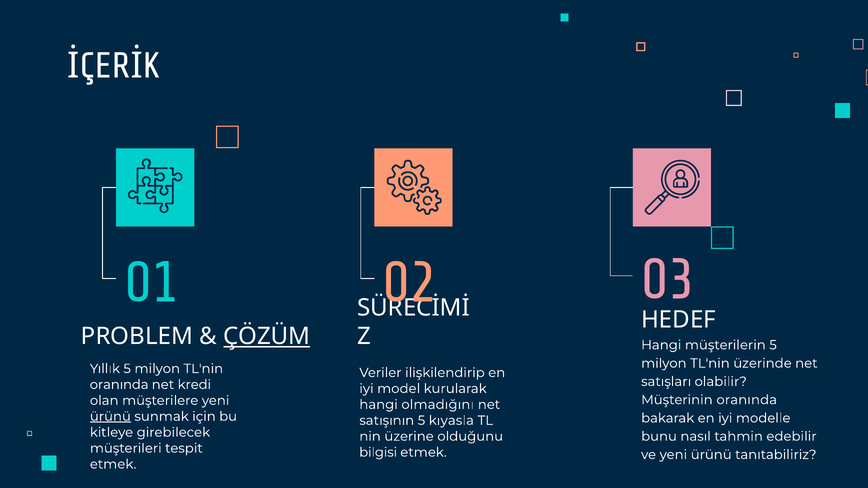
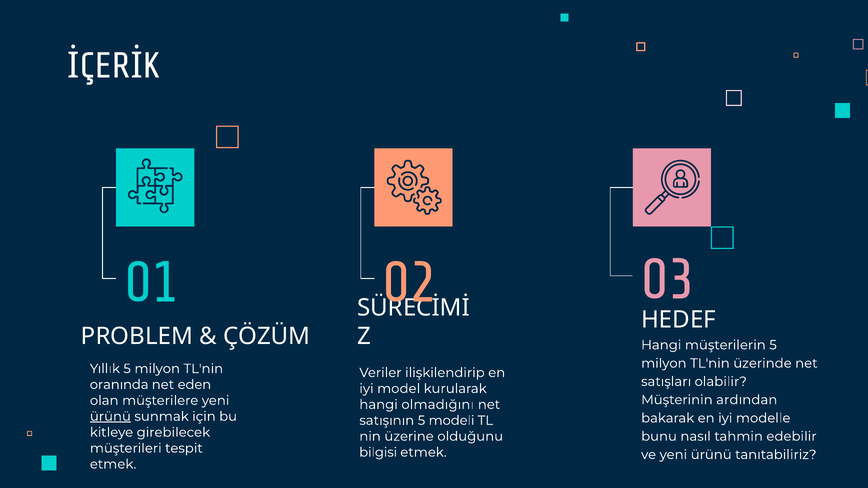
ÇÖZÜM underline: present -> none
kredi: kredi -> eden
Müşterinin oranında: oranında -> ardından
kıyasla: kıyasla -> modeli
